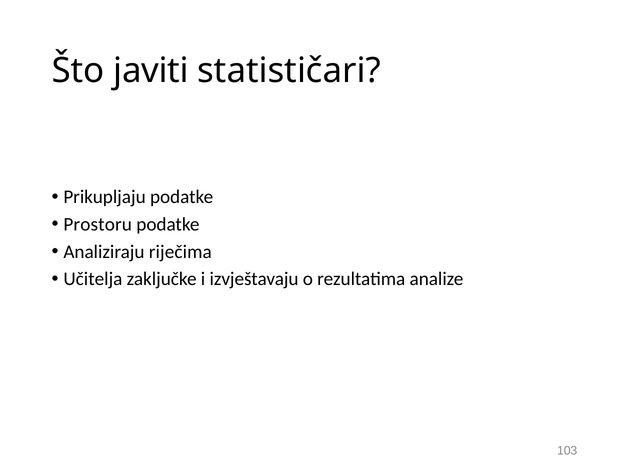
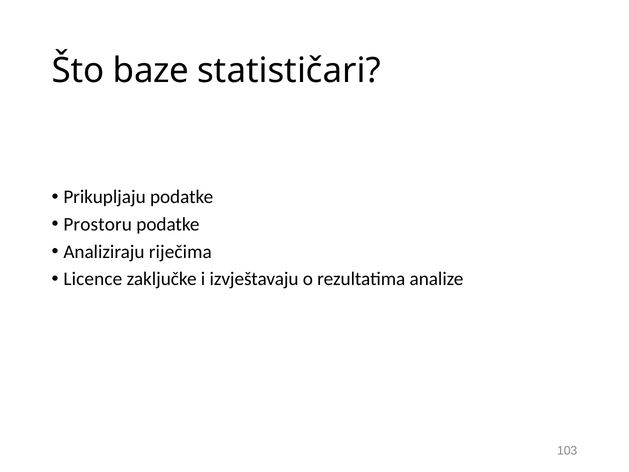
javiti: javiti -> baze
Učitelja: Učitelja -> Licence
